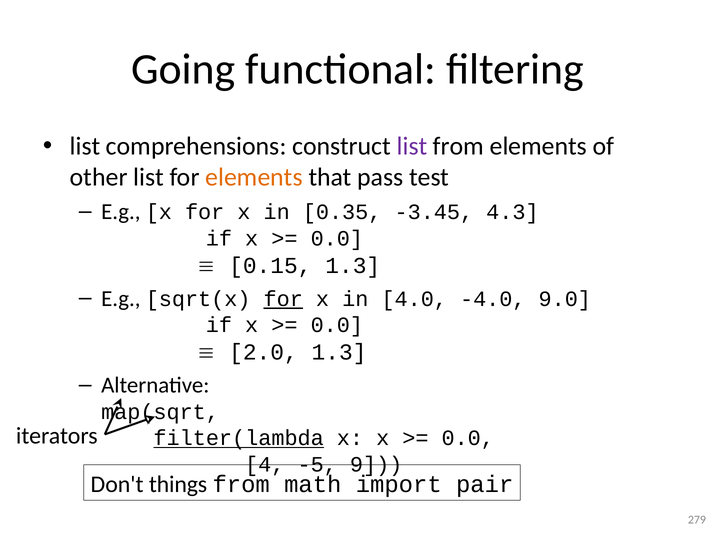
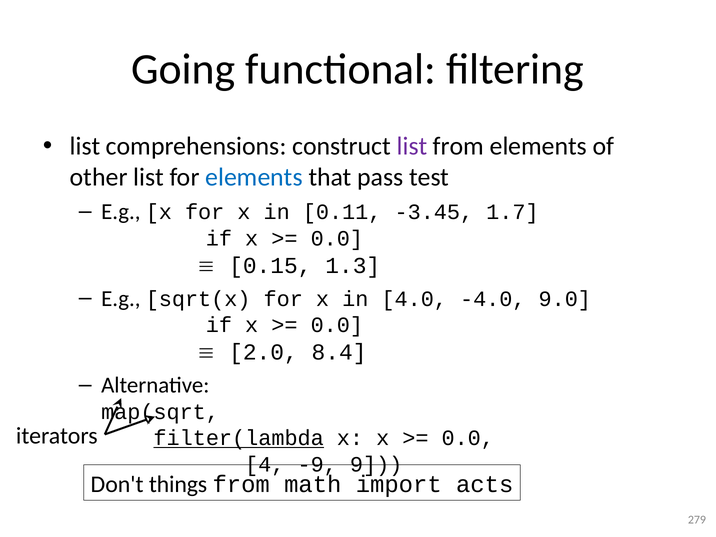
elements at (254, 177) colour: orange -> blue
0.35: 0.35 -> 0.11
4.3: 4.3 -> 1.7
for at (283, 299) underline: present -> none
2.0 1.3: 1.3 -> 8.4
-5: -5 -> -9
pair: pair -> acts
